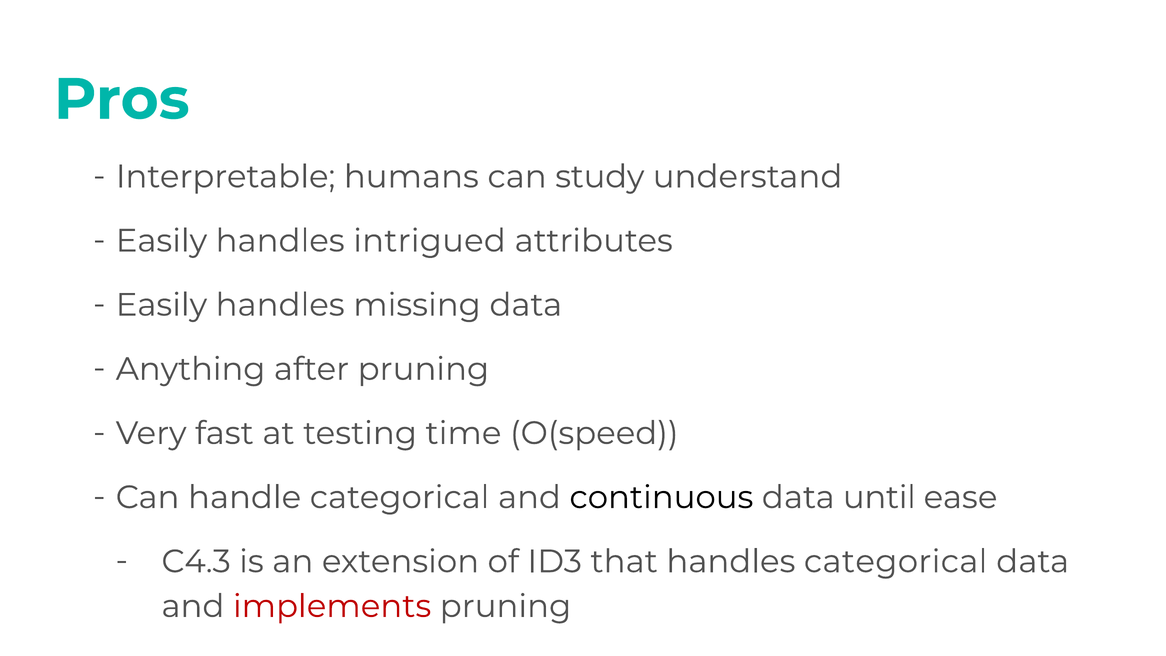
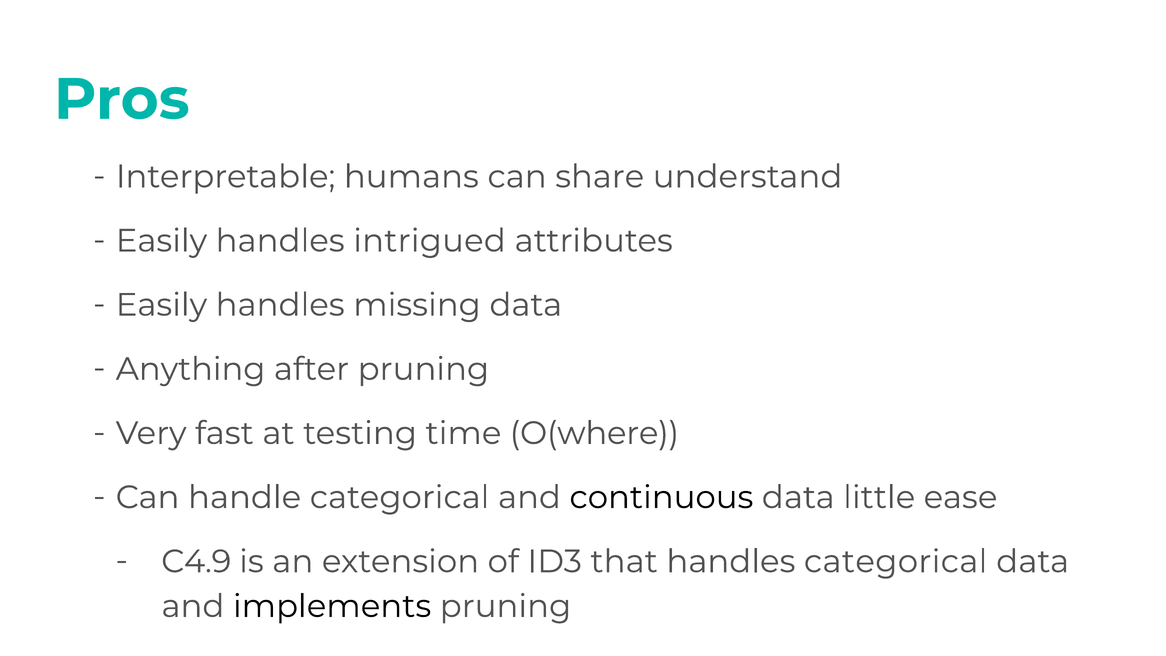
study: study -> share
O(speed: O(speed -> O(where
until: until -> little
C4.3: C4.3 -> C4.9
implements colour: red -> black
